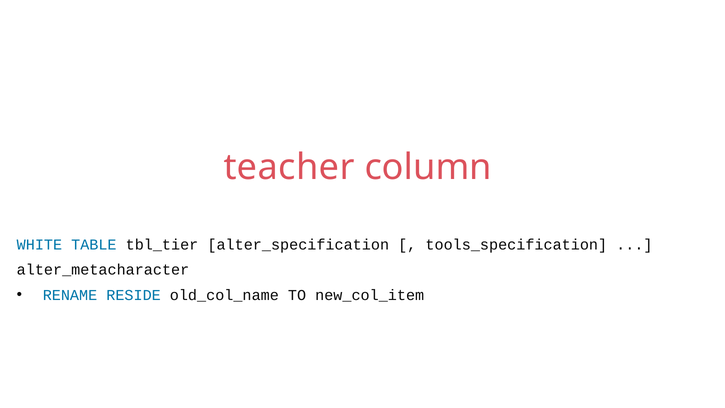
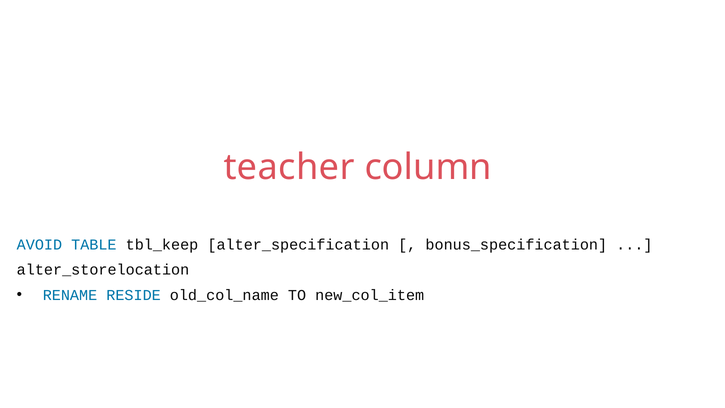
WHITE: WHITE -> AVOID
tbl_tier: tbl_tier -> tbl_keep
tools_specification: tools_specification -> bonus_specification
alter_metacharacter: alter_metacharacter -> alter_storelocation
